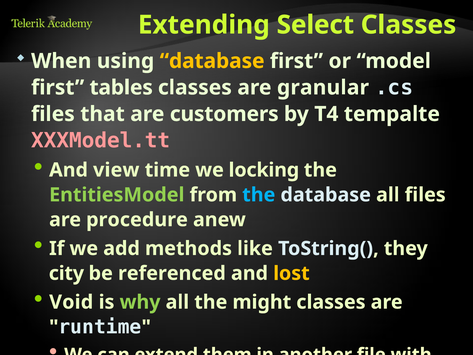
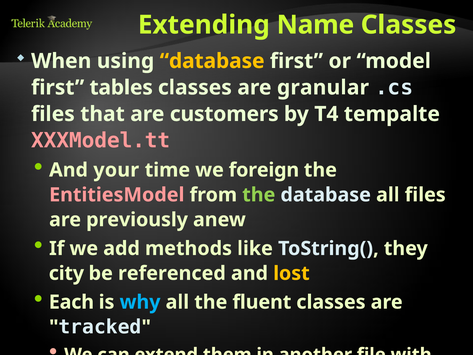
Select: Select -> Name
view: view -> your
locking: locking -> foreign
EntitiesModel colour: light green -> pink
the at (259, 195) colour: light blue -> light green
procedure: procedure -> previously
Void: Void -> Each
why colour: light green -> light blue
might: might -> fluent
runtime: runtime -> tracked
